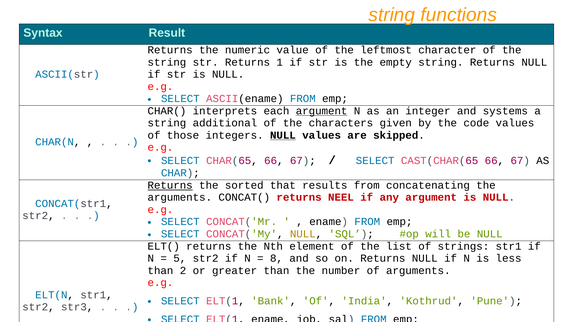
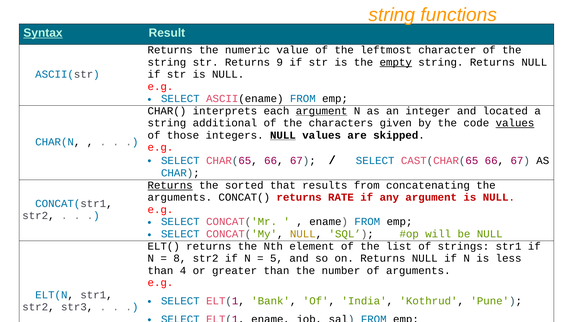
Syntax underline: none -> present
1: 1 -> 9
empty underline: none -> present
systems: systems -> located
values at (515, 123) underline: none -> present
NEEL: NEEL -> RATE
5: 5 -> 8
8: 8 -> 5
2: 2 -> 4
